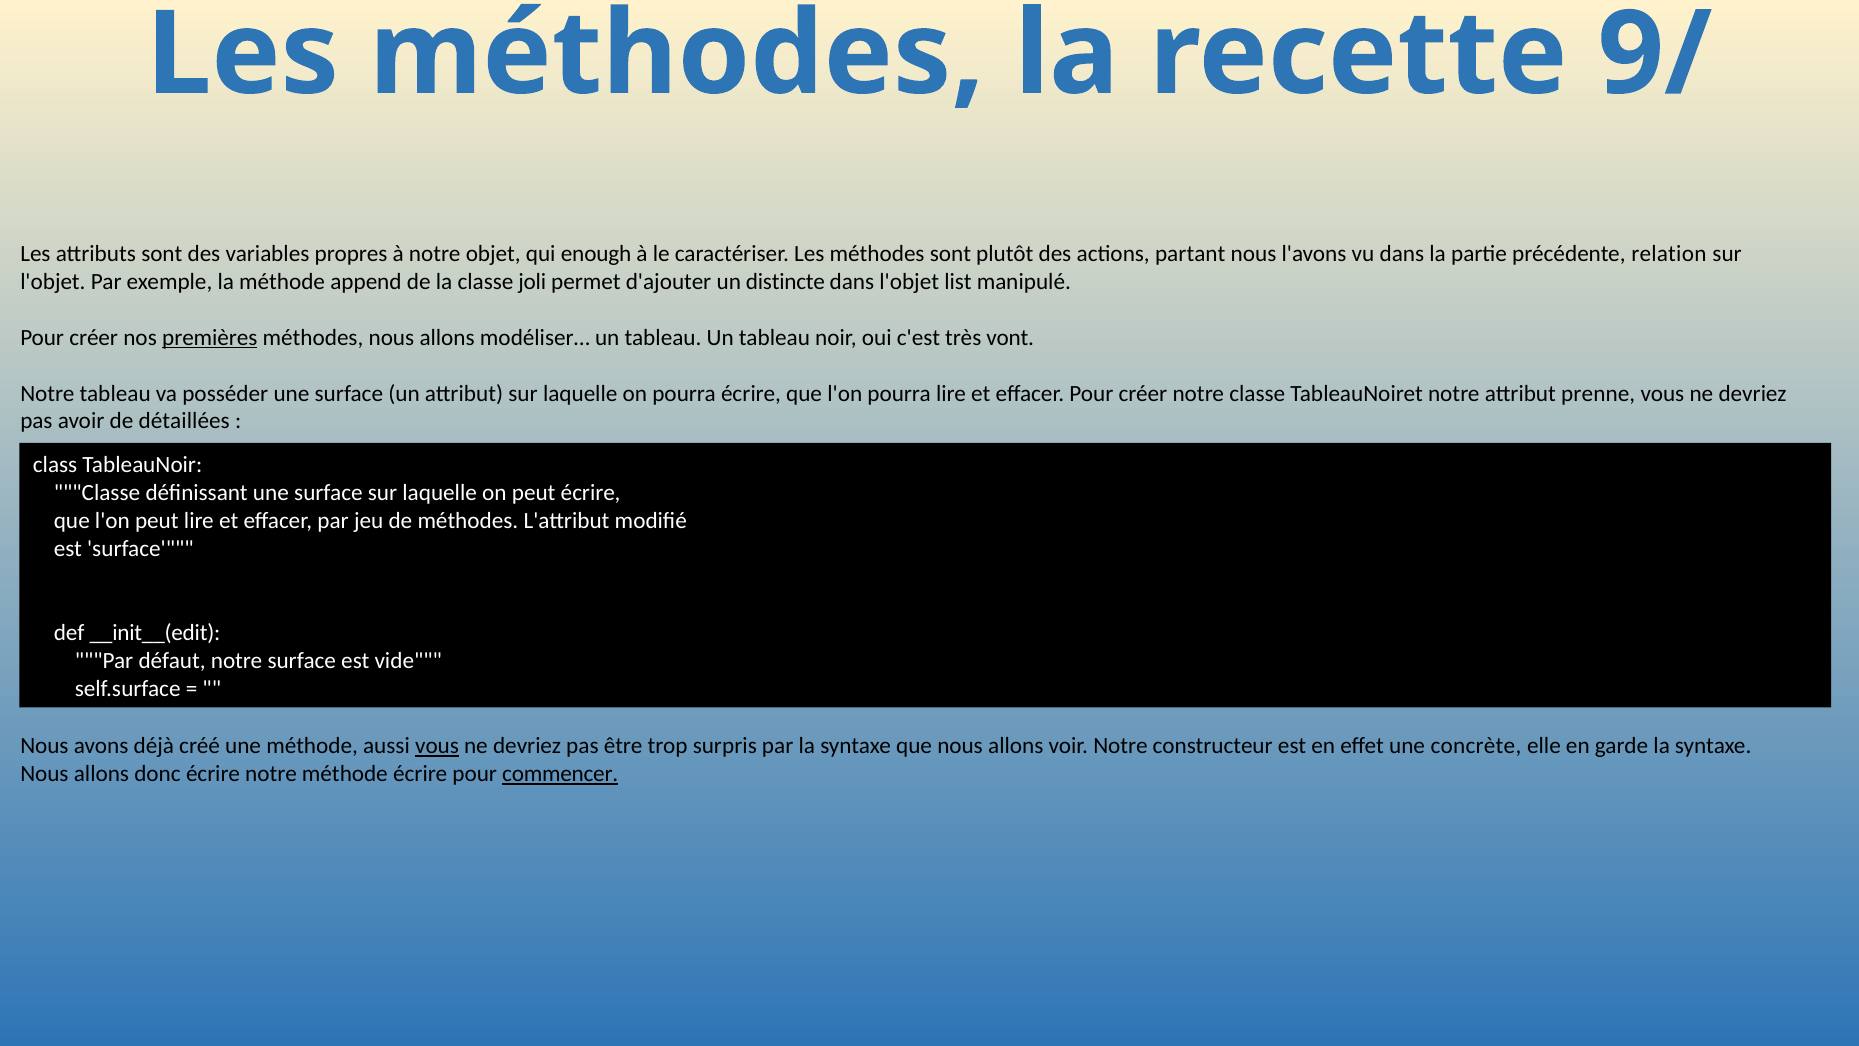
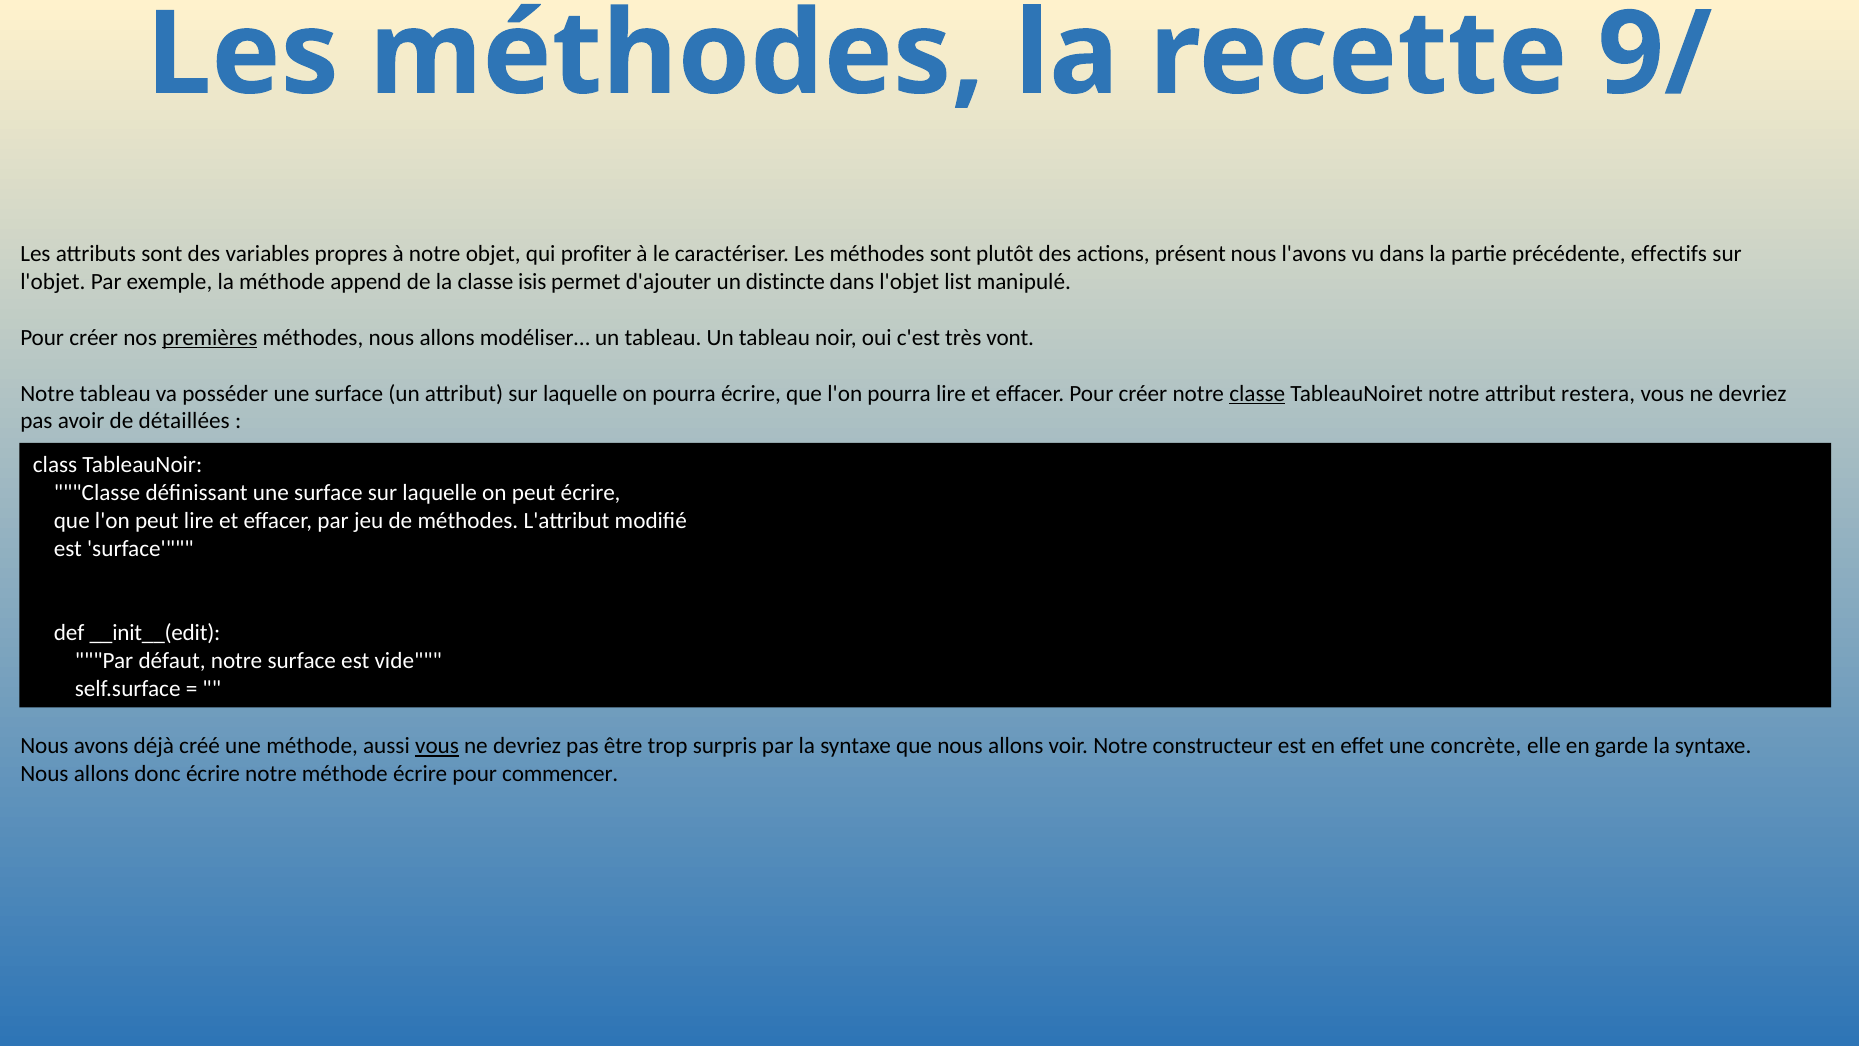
enough: enough -> profiter
partant: partant -> présent
relation: relation -> effectifs
joli: joli -> isis
classe at (1257, 393) underline: none -> present
prenne: prenne -> restera
commencer underline: present -> none
